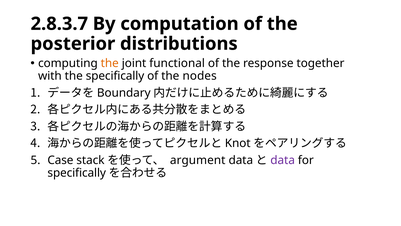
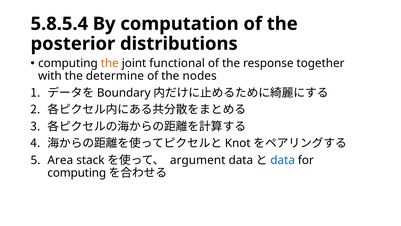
2.8.3.7: 2.8.3.7 -> 5.8.5.4
the specifically: specifically -> determine
Case: Case -> Area
data at (283, 160) colour: purple -> blue
specifically at (77, 173): specifically -> computing
